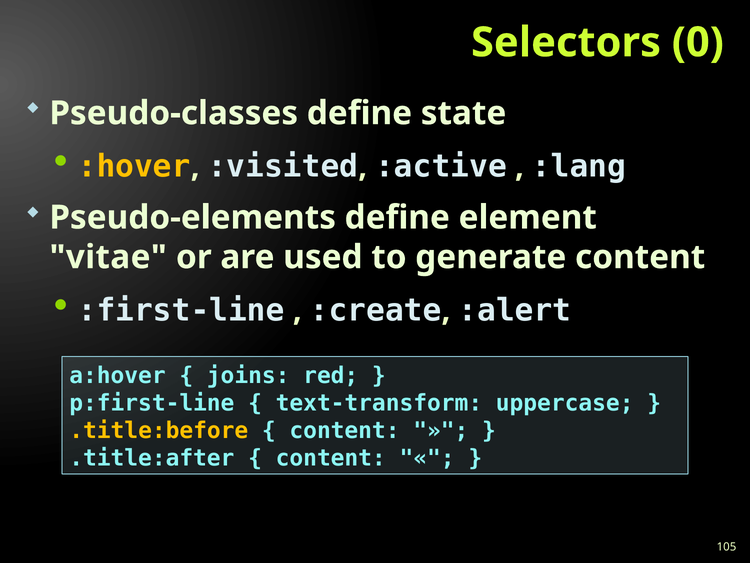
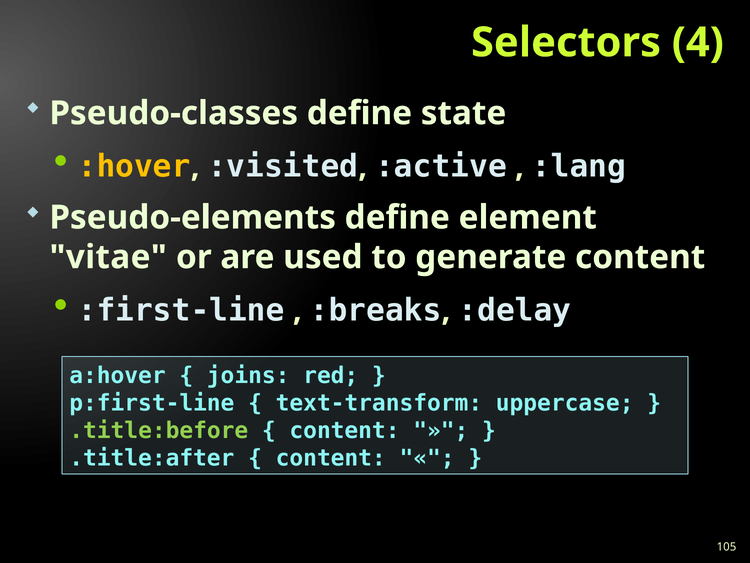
0: 0 -> 4
:create: :create -> :breaks
:alert: :alert -> :delay
.title:before colour: yellow -> light green
